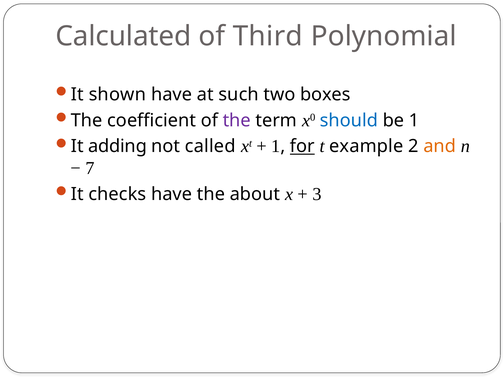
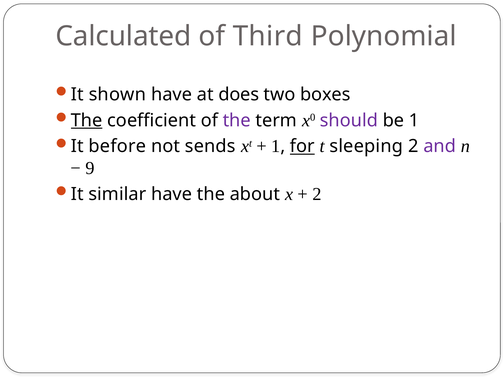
such: such -> does
The at (87, 120) underline: none -> present
should colour: blue -> purple
adding: adding -> before
called: called -> sends
example: example -> sleeping
and colour: orange -> purple
7: 7 -> 9
checks: checks -> similar
3 at (317, 194): 3 -> 2
